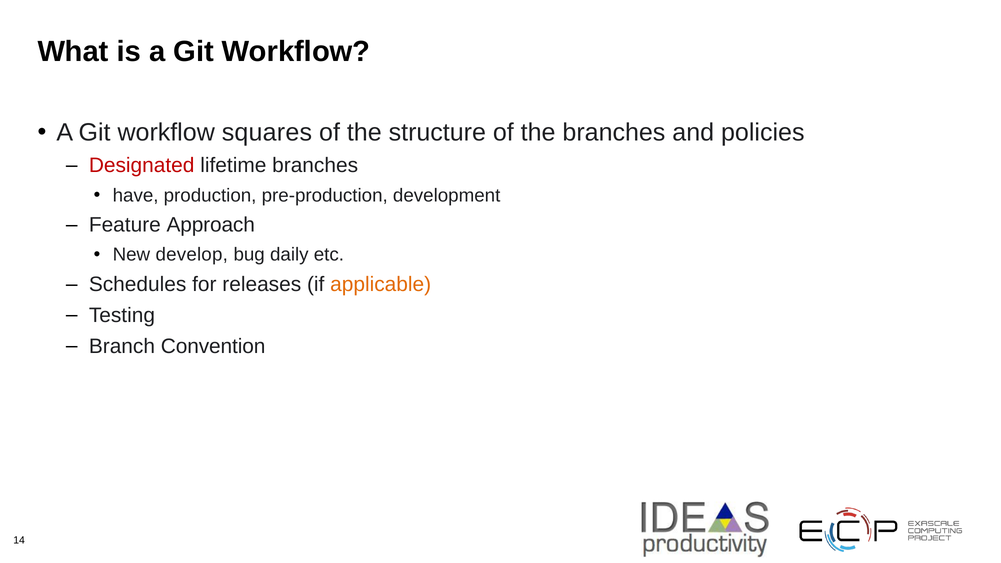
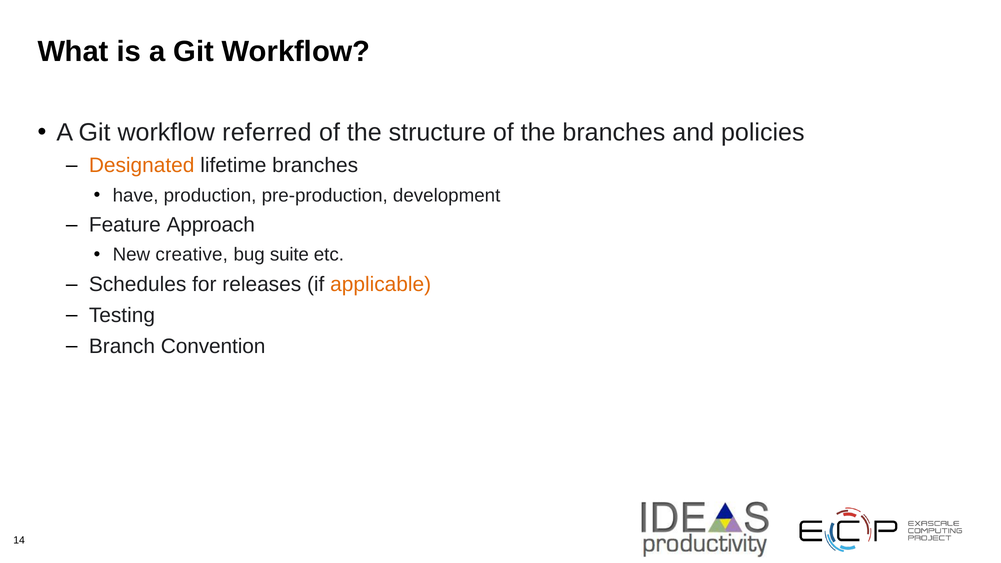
squares: squares -> referred
Designated colour: red -> orange
develop: develop -> creative
daily: daily -> suite
